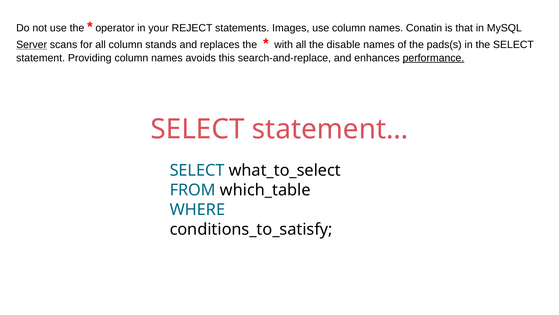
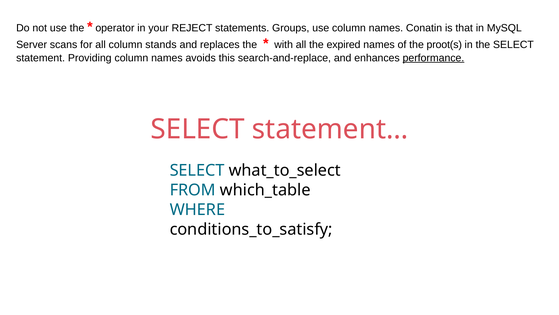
Images: Images -> Groups
Server underline: present -> none
disable: disable -> expired
pads(s: pads(s -> proot(s
